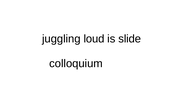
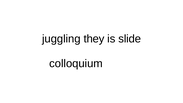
loud: loud -> they
